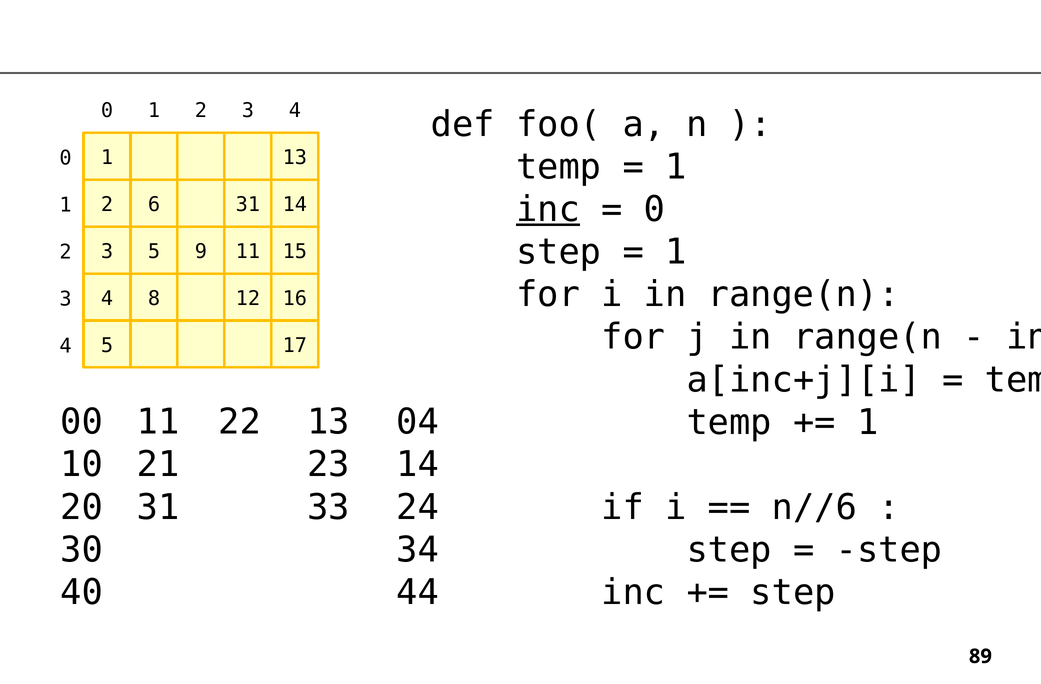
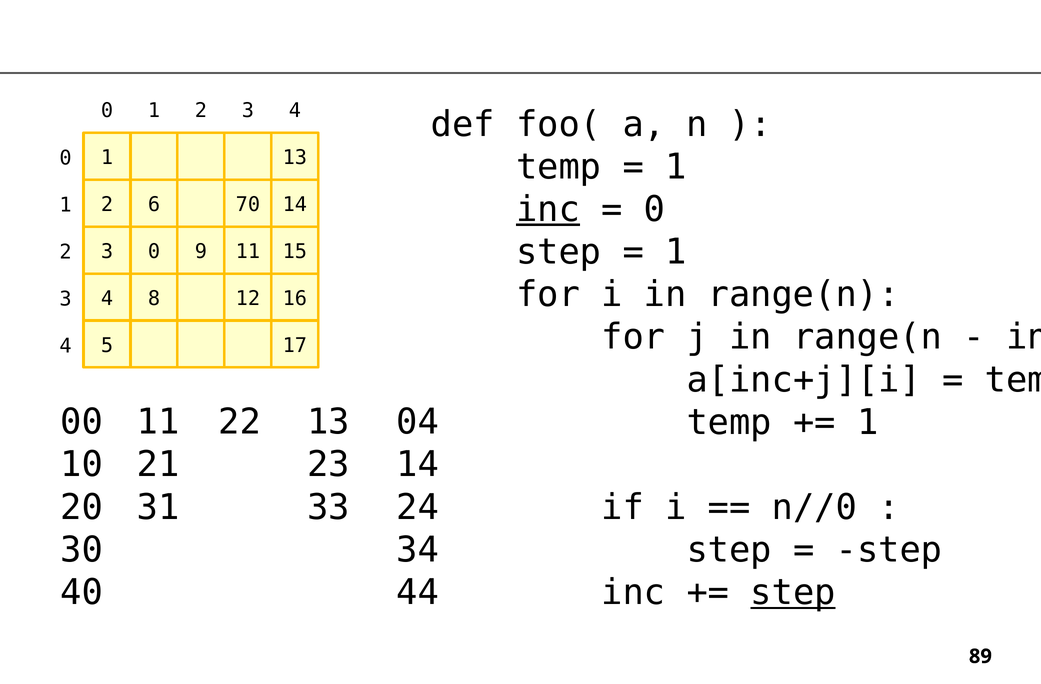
6 31: 31 -> 70
3 5: 5 -> 0
n//6: n//6 -> n//0
step at (793, 593) underline: none -> present
